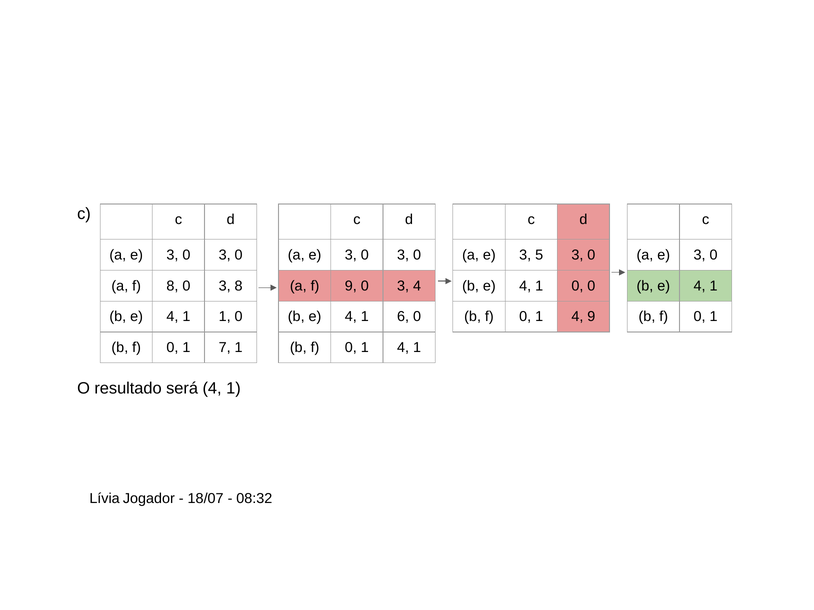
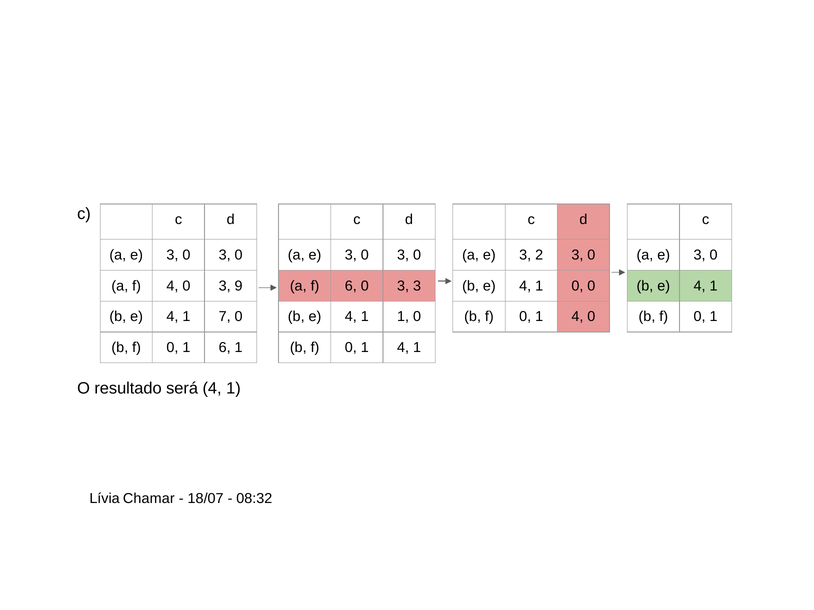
5: 5 -> 2
f 8: 8 -> 4
3 8: 8 -> 9
f 9: 9 -> 6
3 4: 4 -> 3
1 1: 1 -> 7
1 6: 6 -> 1
1 4 9: 9 -> 0
1 7: 7 -> 6
Jogador: Jogador -> Chamar
